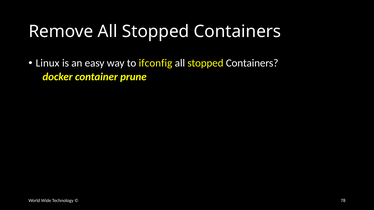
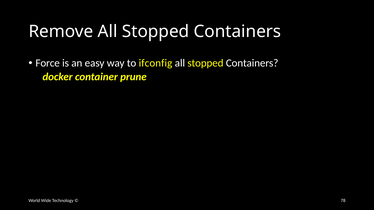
Linux: Linux -> Force
